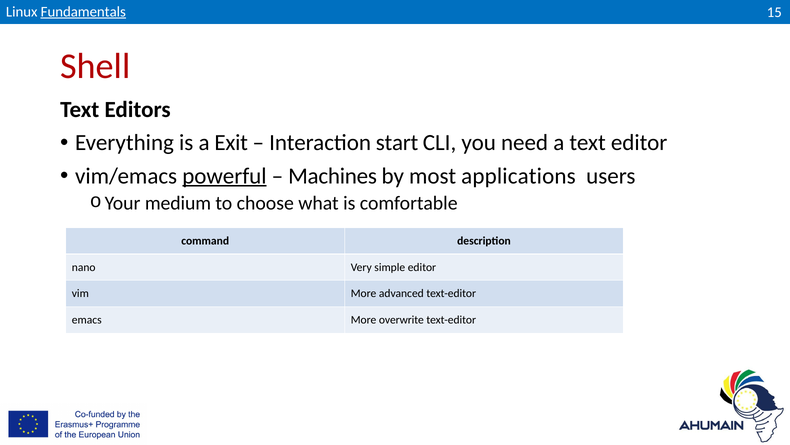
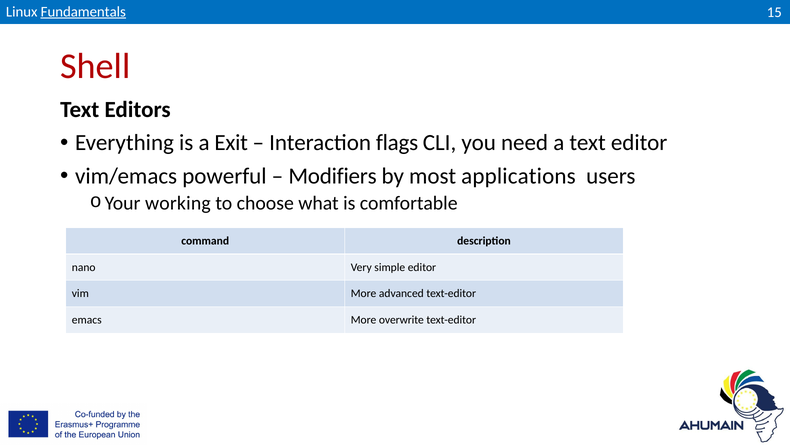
start: start -> flags
powerful underline: present -> none
Machines: Machines -> Modifiers
medium: medium -> working
